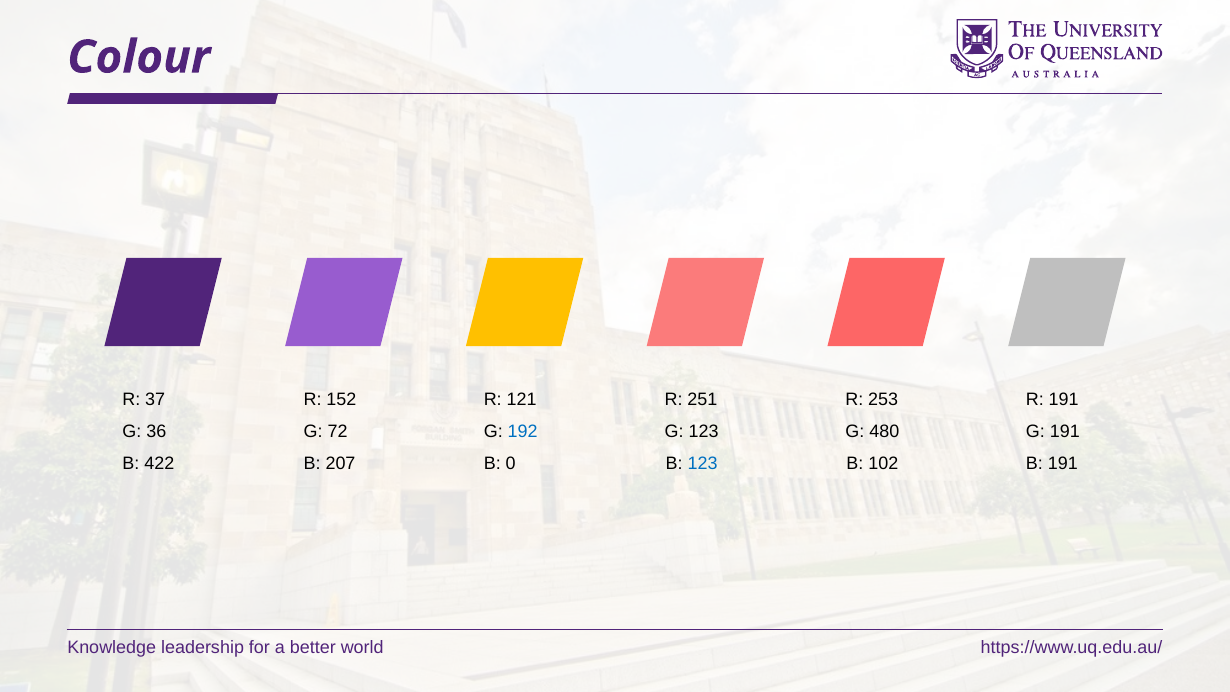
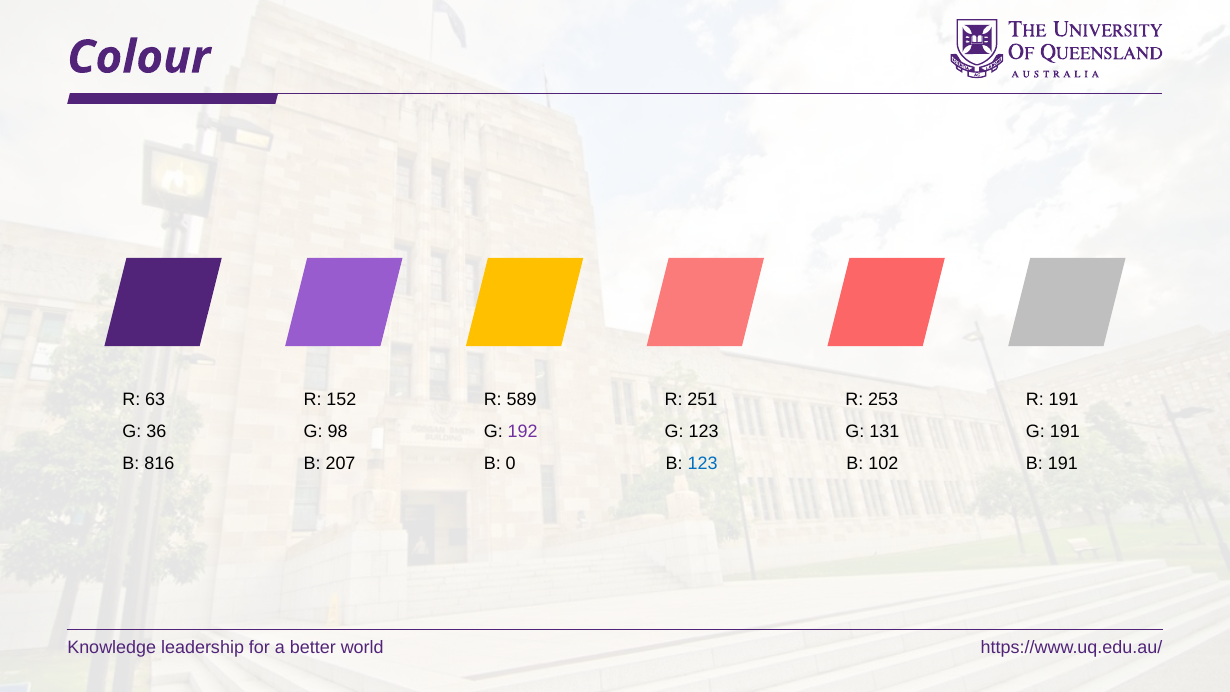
37: 37 -> 63
121: 121 -> 589
72: 72 -> 98
192 colour: blue -> purple
480: 480 -> 131
422: 422 -> 816
